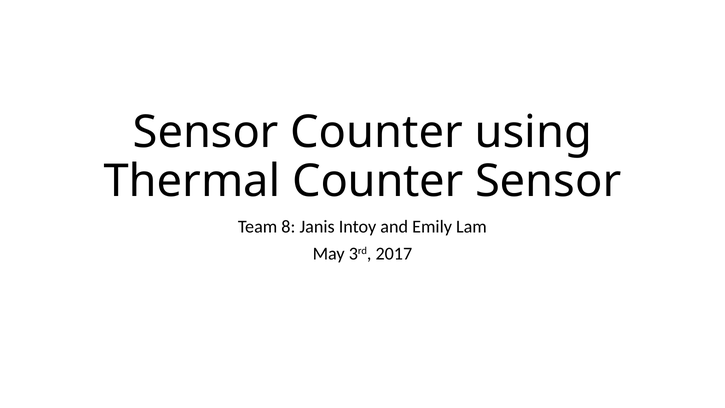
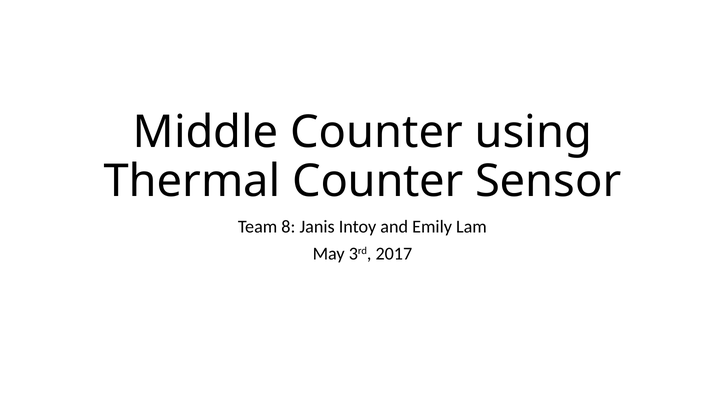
Sensor at (206, 132): Sensor -> Middle
